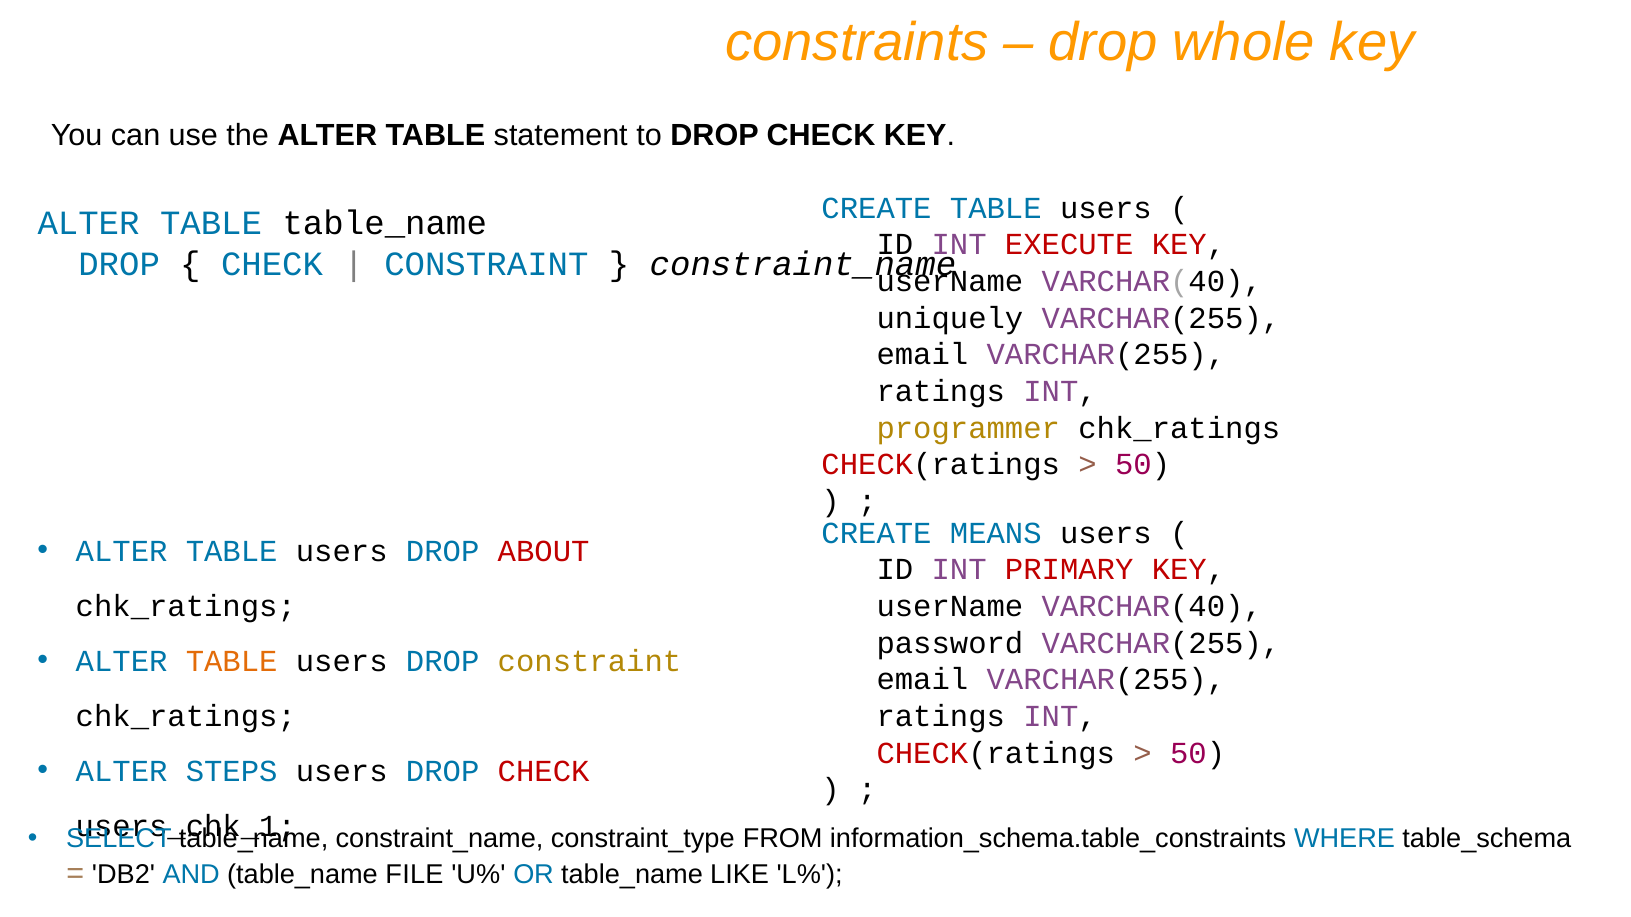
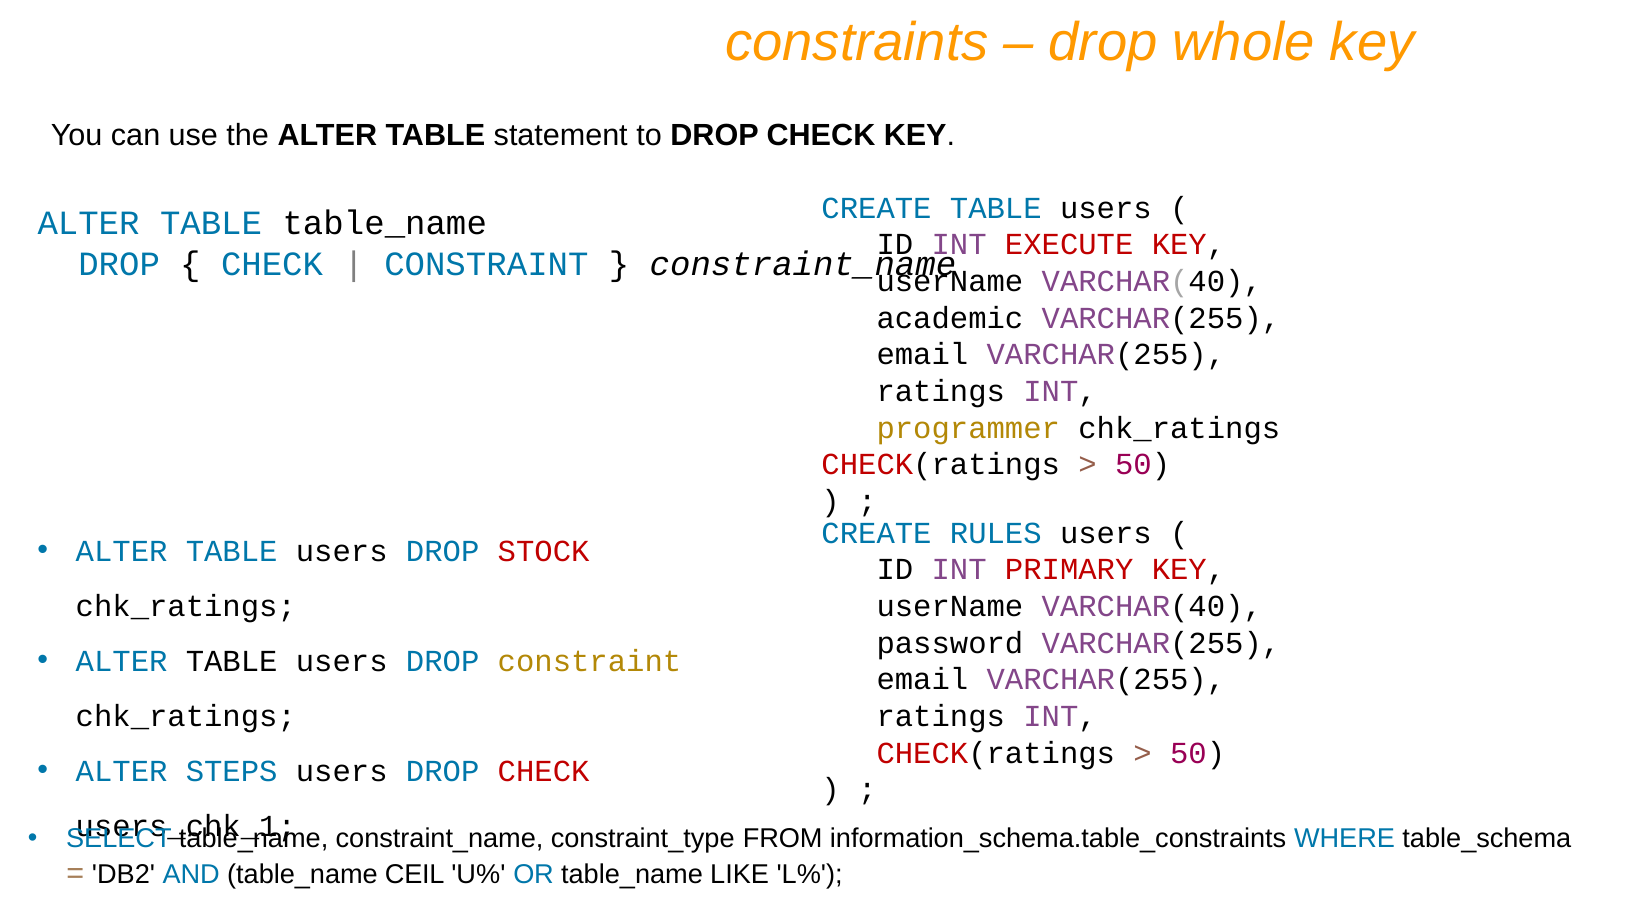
uniquely: uniquely -> academic
MEANS: MEANS -> RULES
ABOUT: ABOUT -> STOCK
TABLE at (232, 662) colour: orange -> black
FILE: FILE -> CEIL
